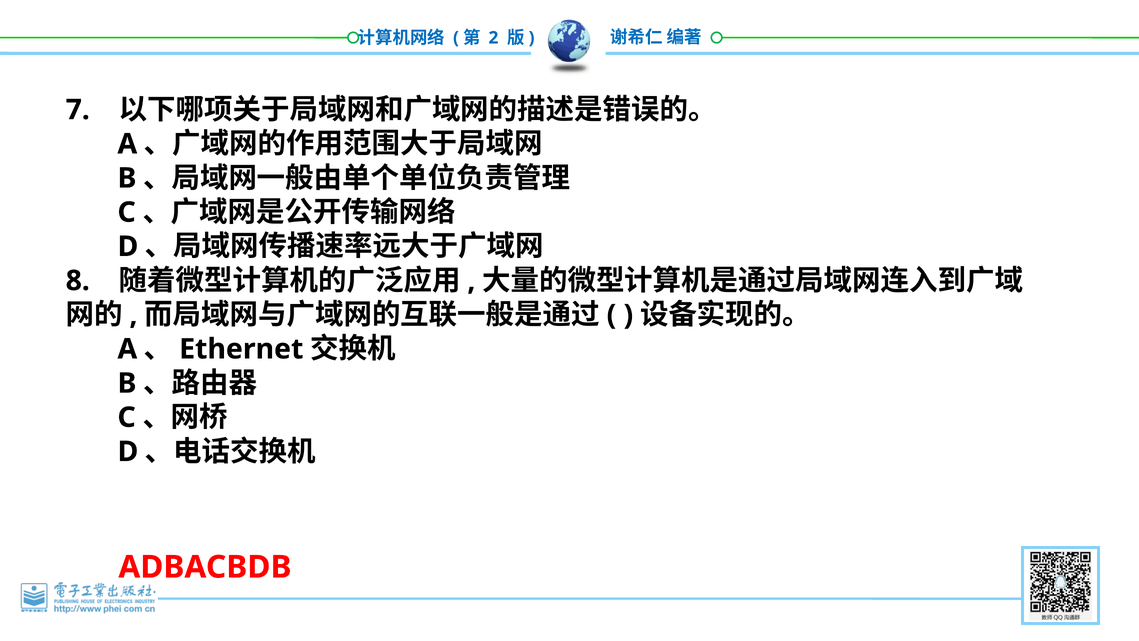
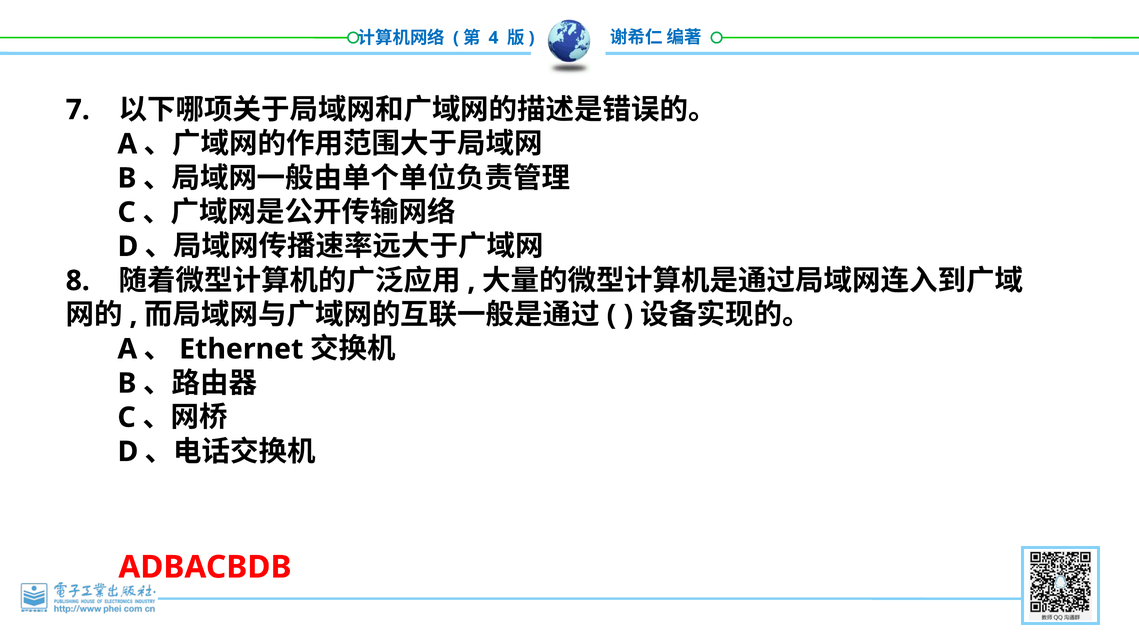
2: 2 -> 4
